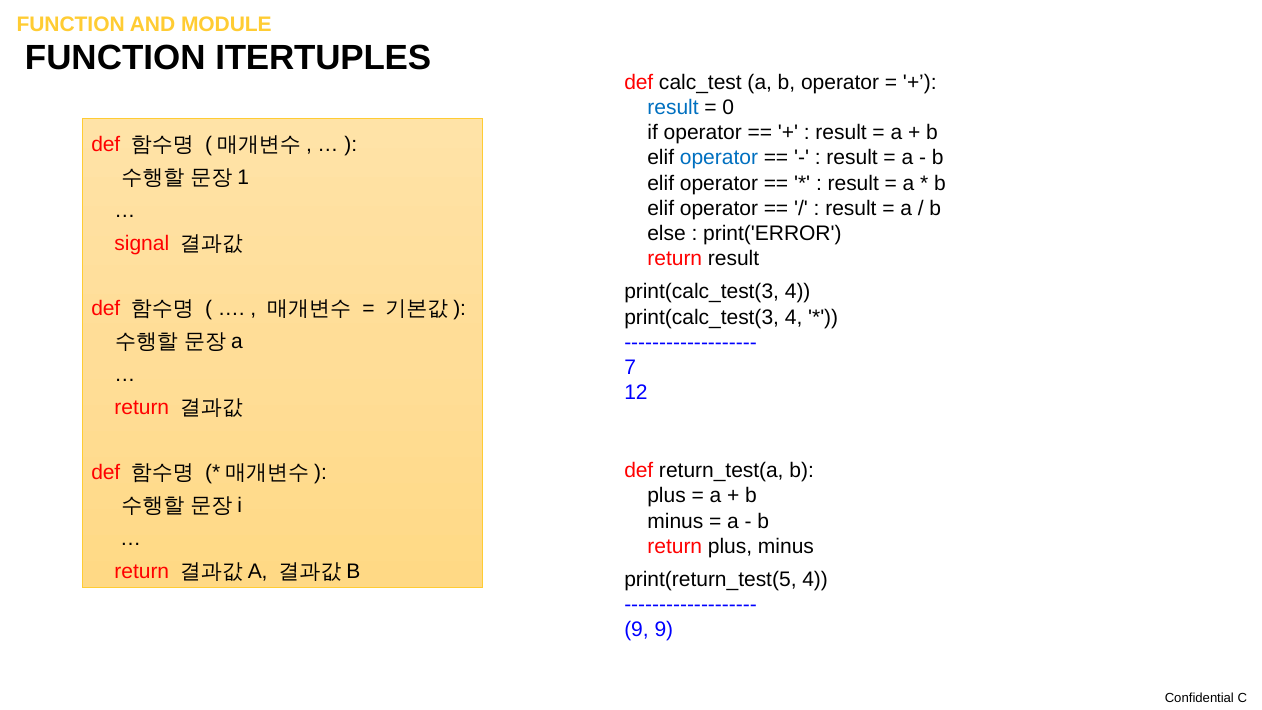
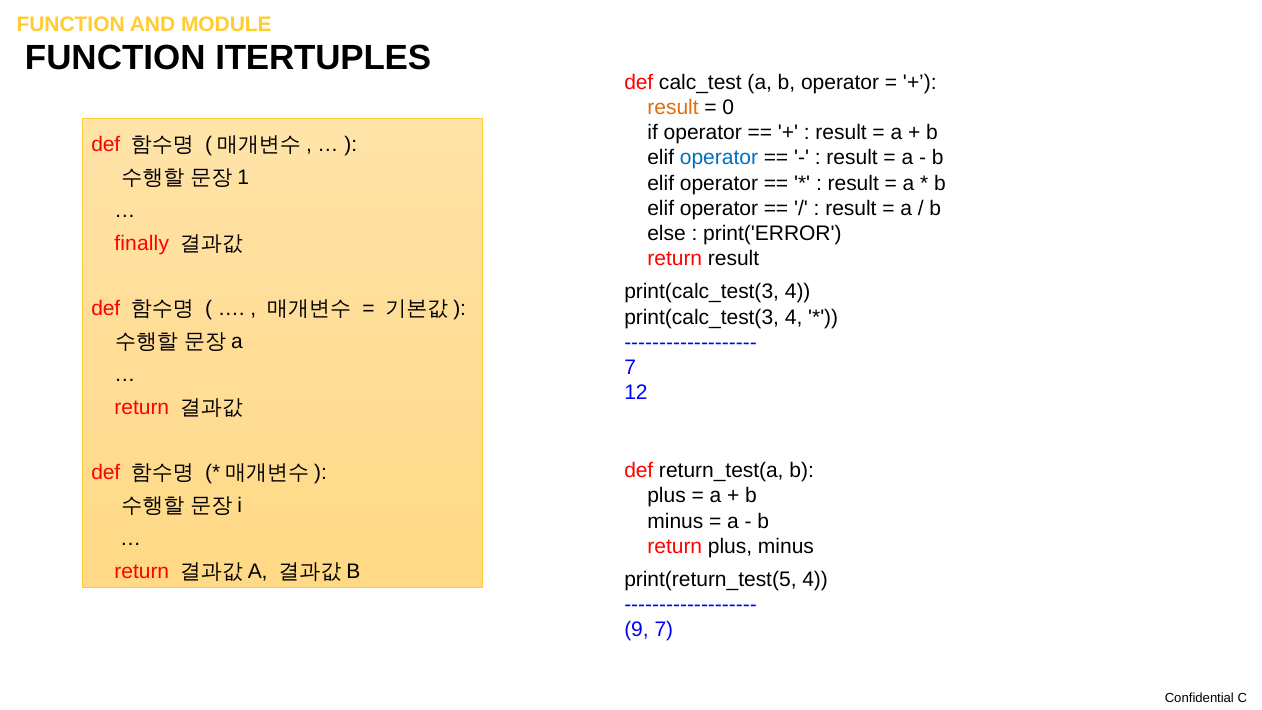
result at (673, 107) colour: blue -> orange
signal: signal -> finally
9 9: 9 -> 7
